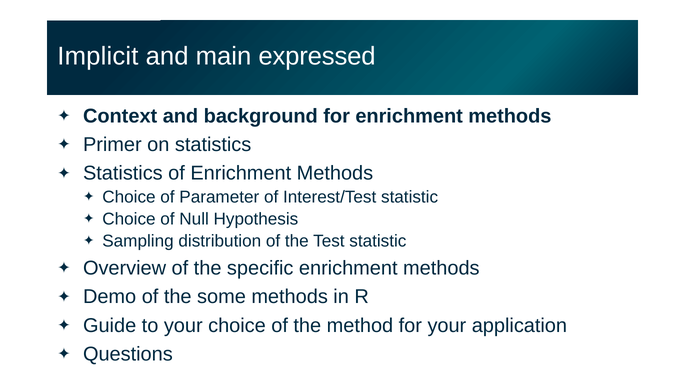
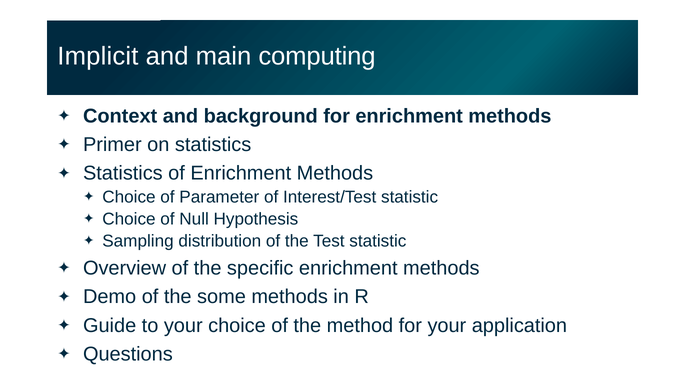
expressed: expressed -> computing
